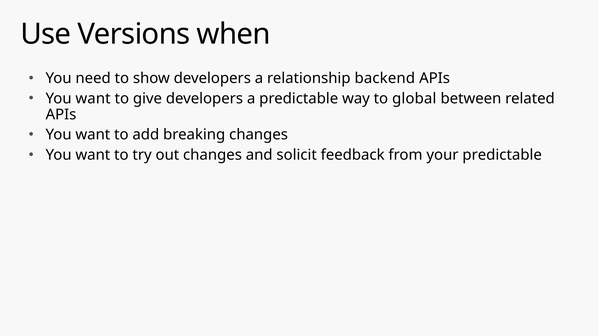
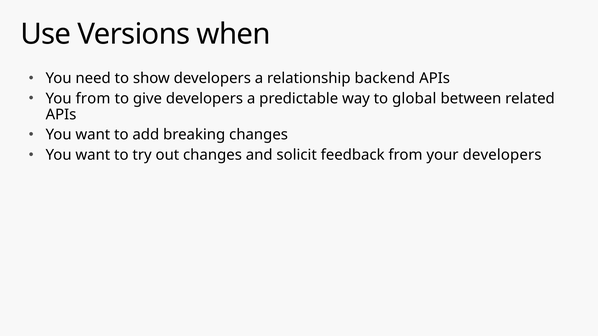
want at (93, 99): want -> from
your predictable: predictable -> developers
